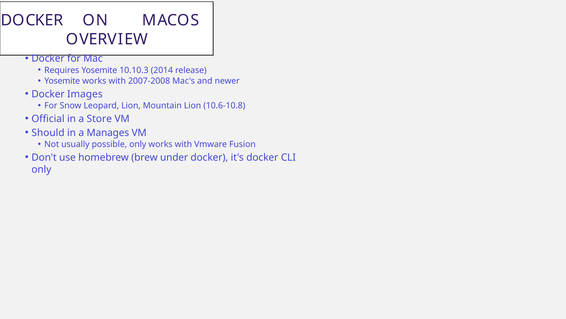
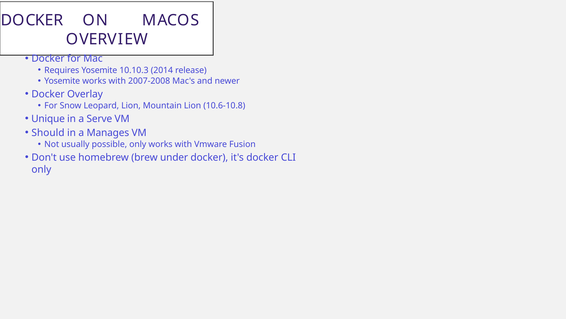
Images: Images -> Overlay
Official: Official -> Unique
Store: Store -> Serve
